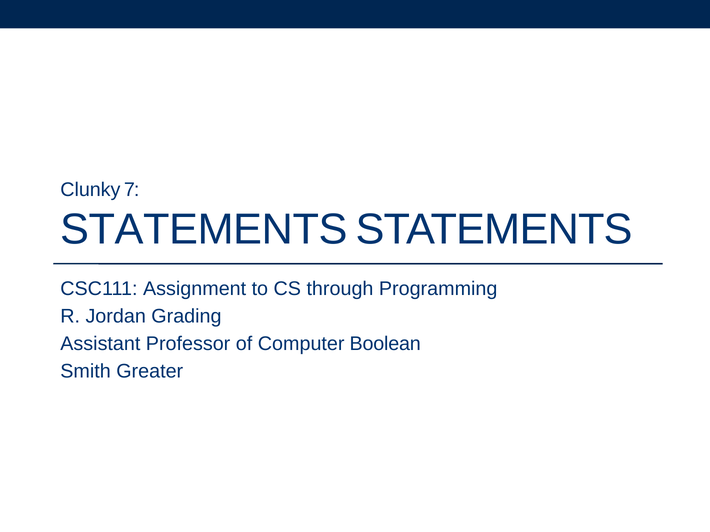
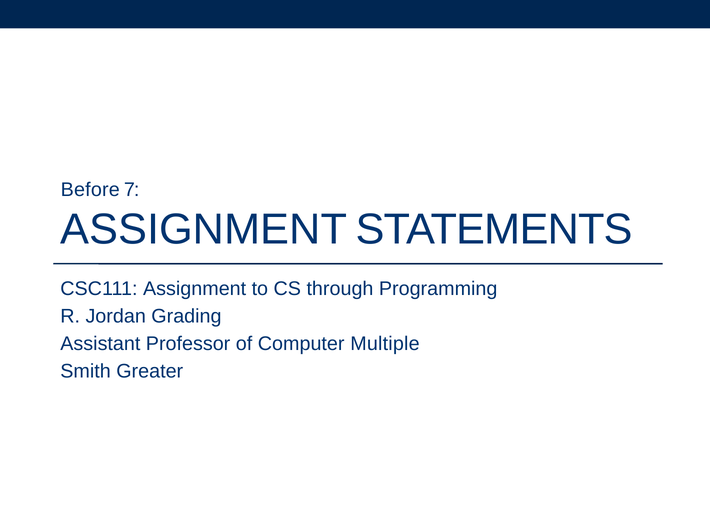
Clunky: Clunky -> Before
STATEMENTS at (204, 230): STATEMENTS -> ASSIGNMENT
Boolean: Boolean -> Multiple
